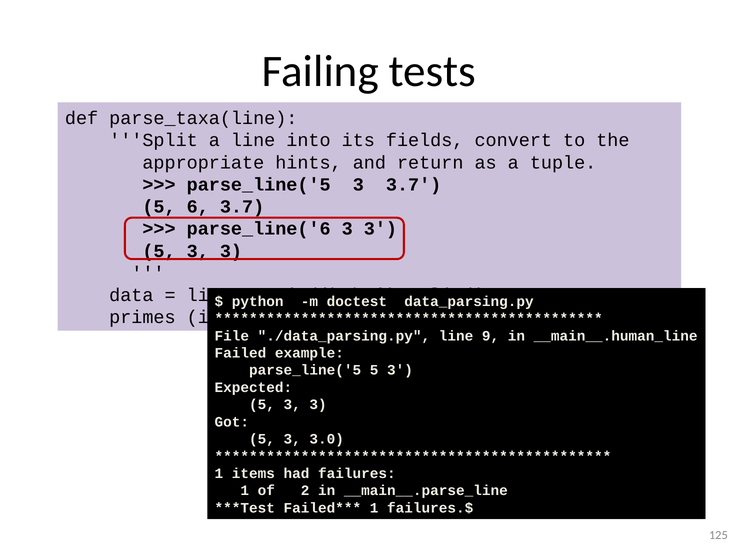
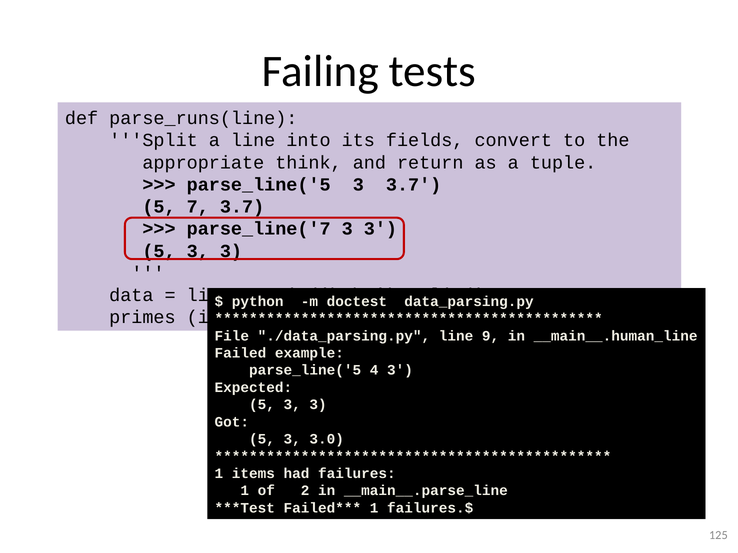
parse_taxa(line: parse_taxa(line -> parse_runs(line
hints: hints -> think
6: 6 -> 7
parse_line('6: parse_line('6 -> parse_line('7
parse_line('5 5: 5 -> 4
